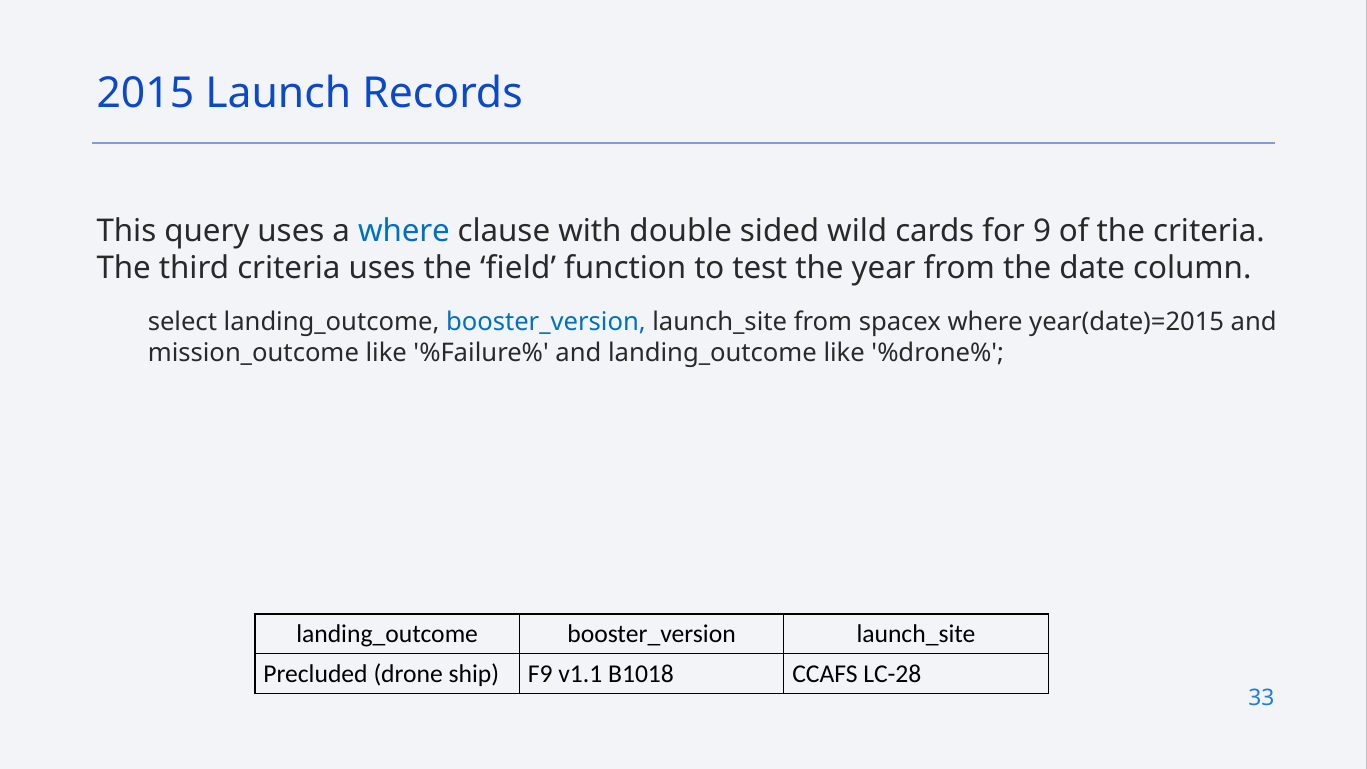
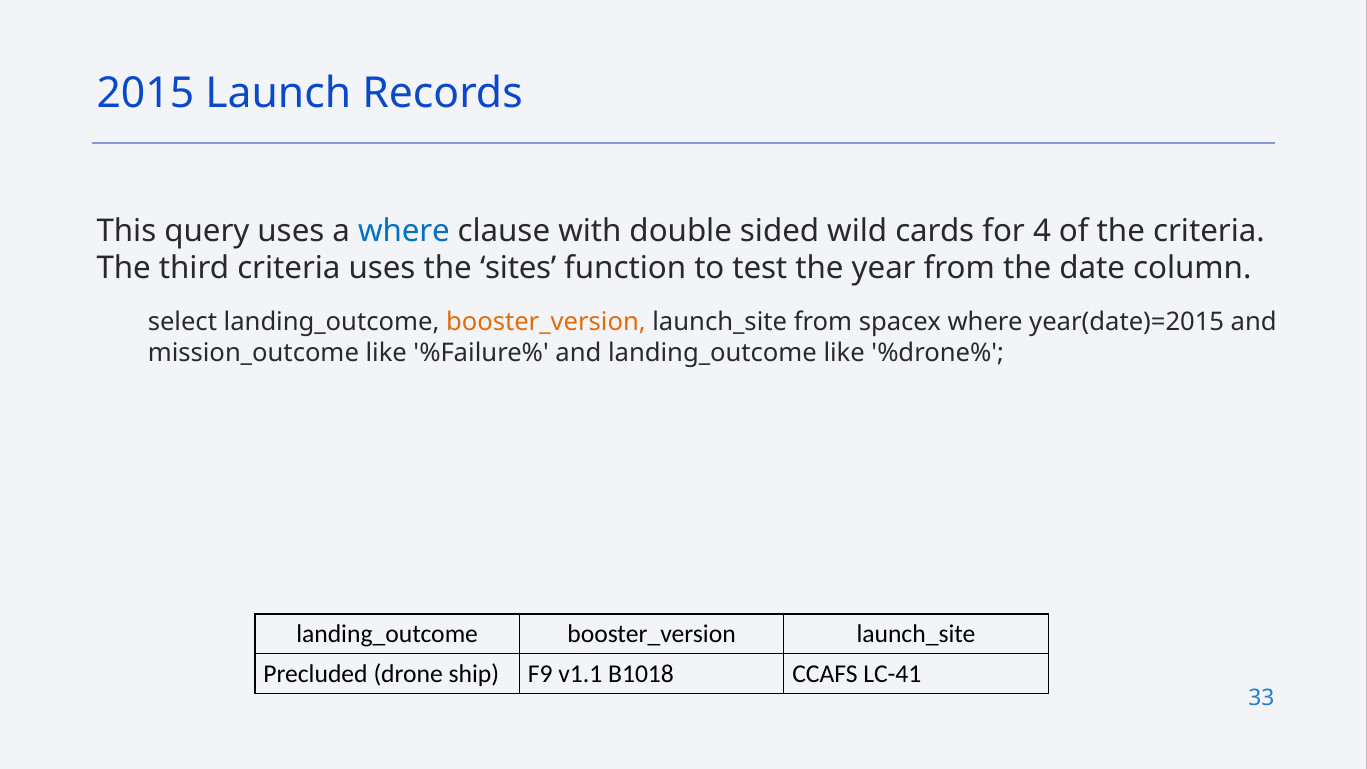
9: 9 -> 4
field: field -> sites
booster_version at (546, 322) colour: blue -> orange
LC-28: LC-28 -> LC-41
